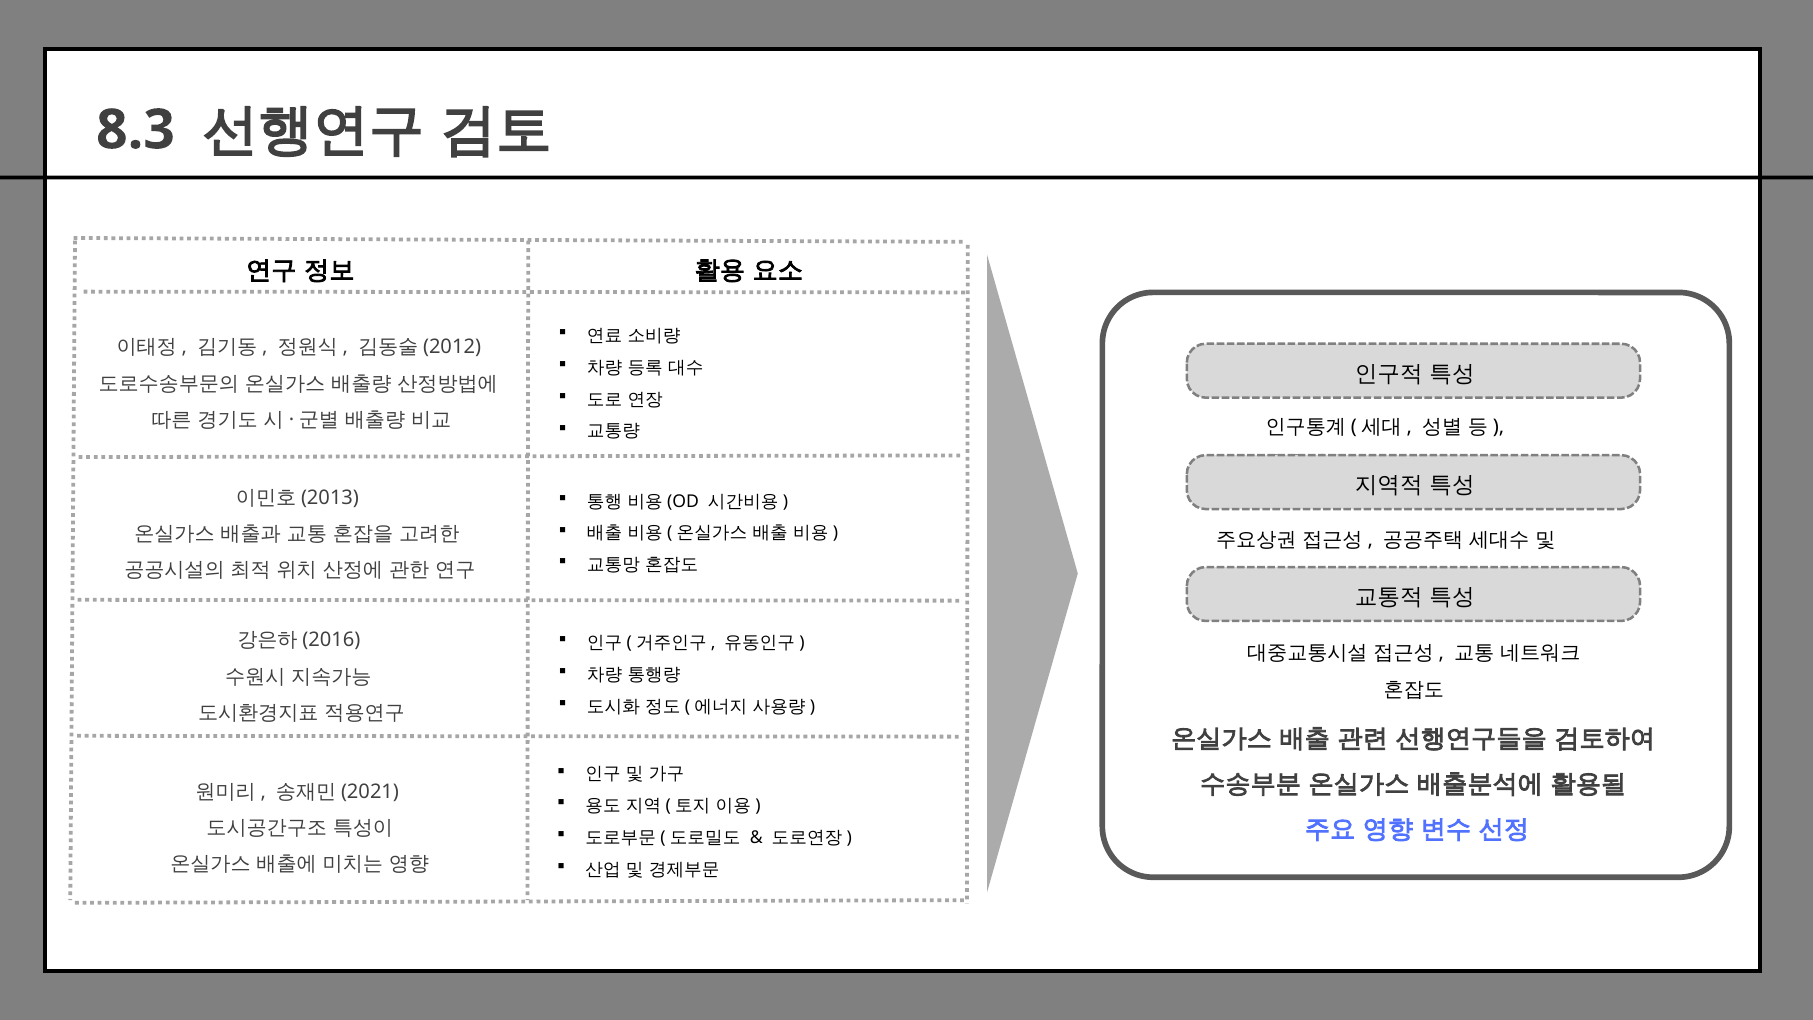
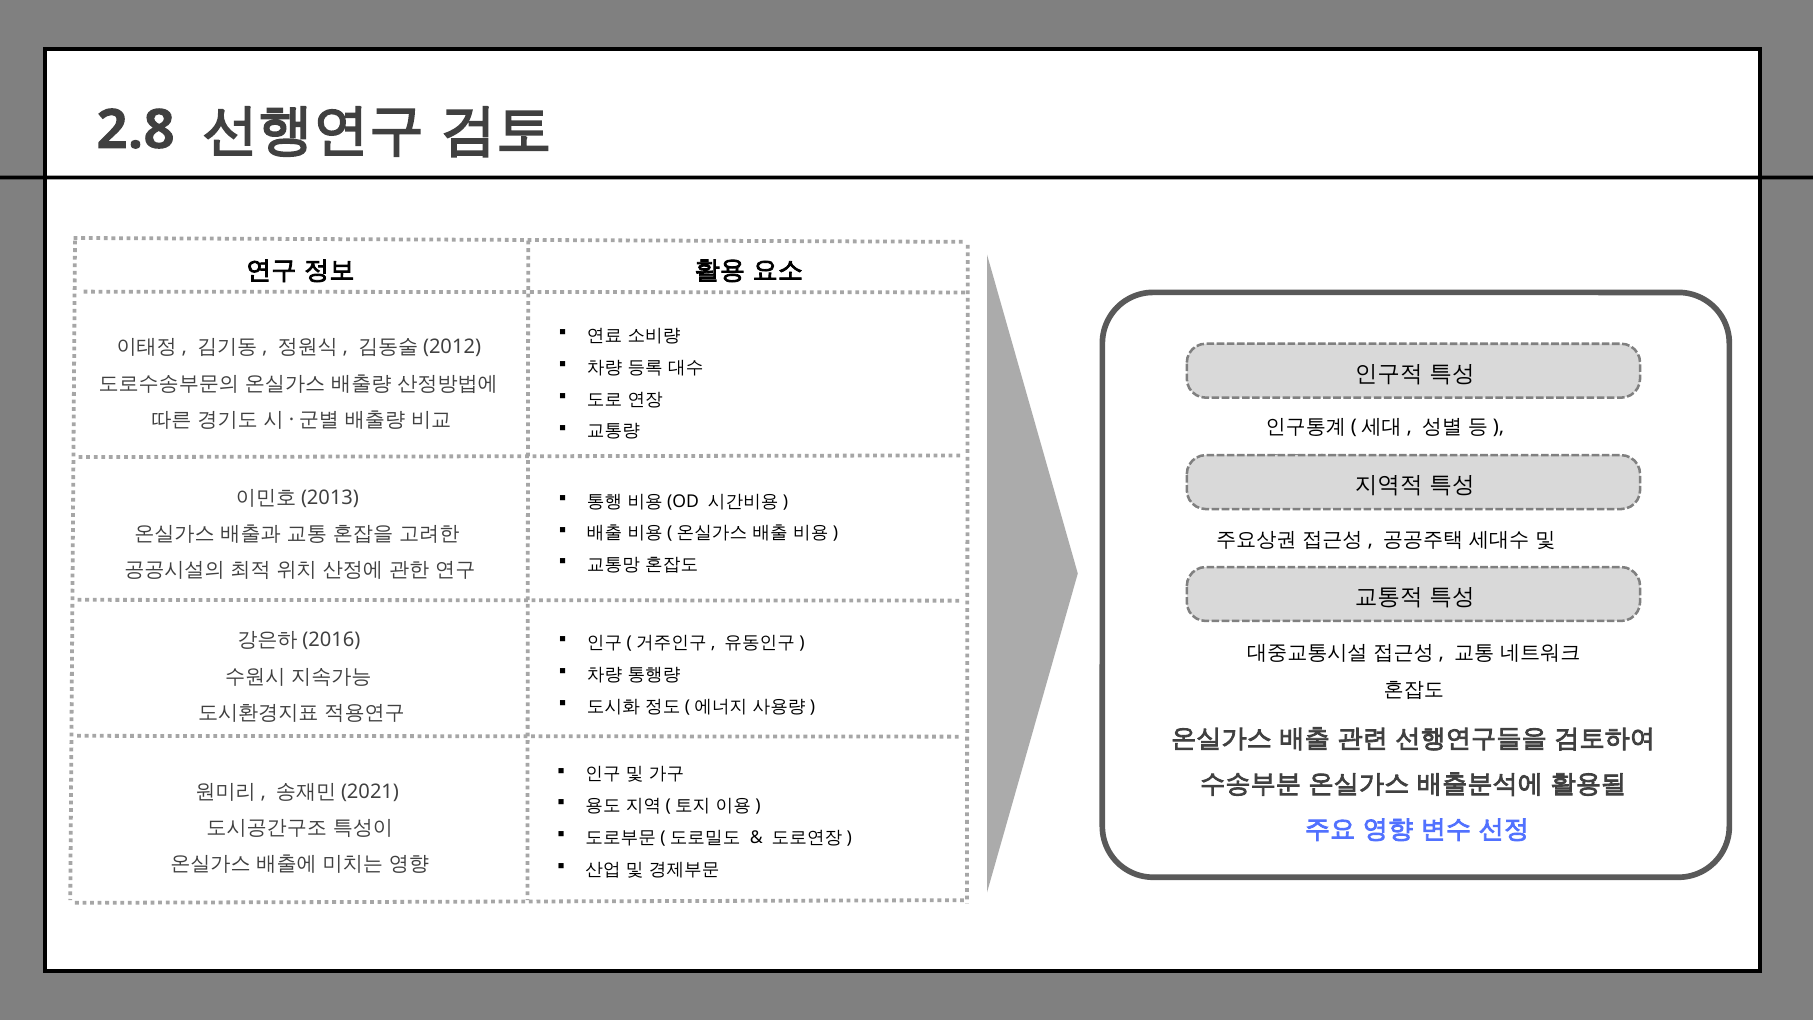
8.3: 8.3 -> 2.8
